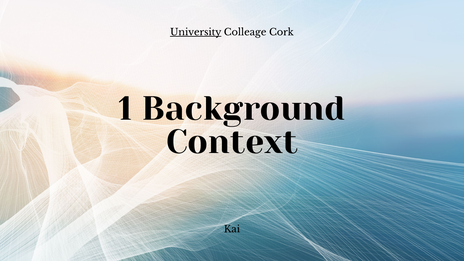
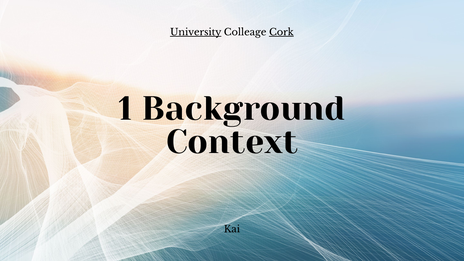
Cork underline: none -> present
